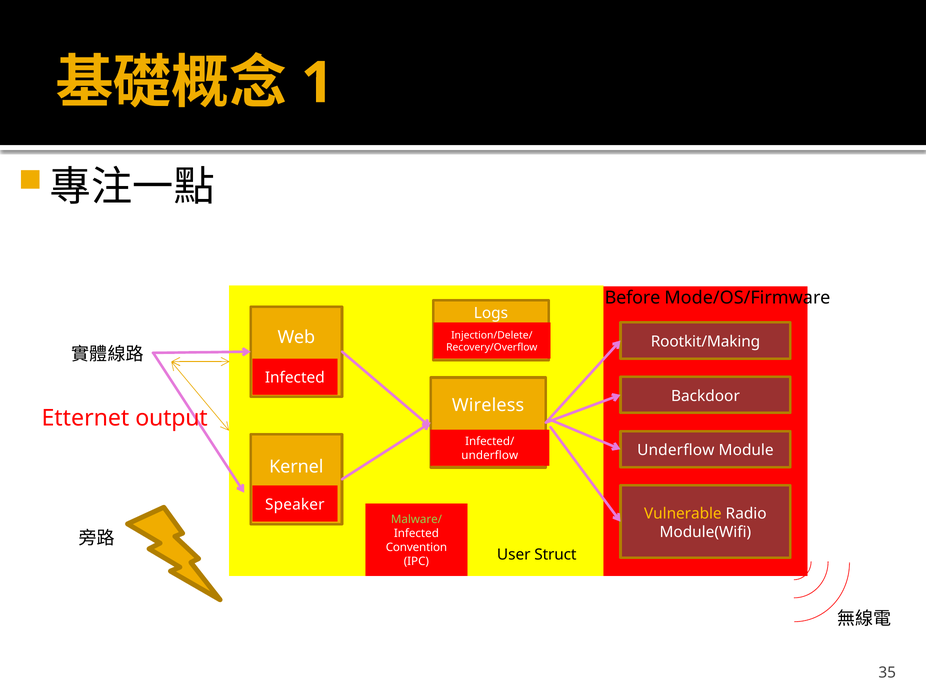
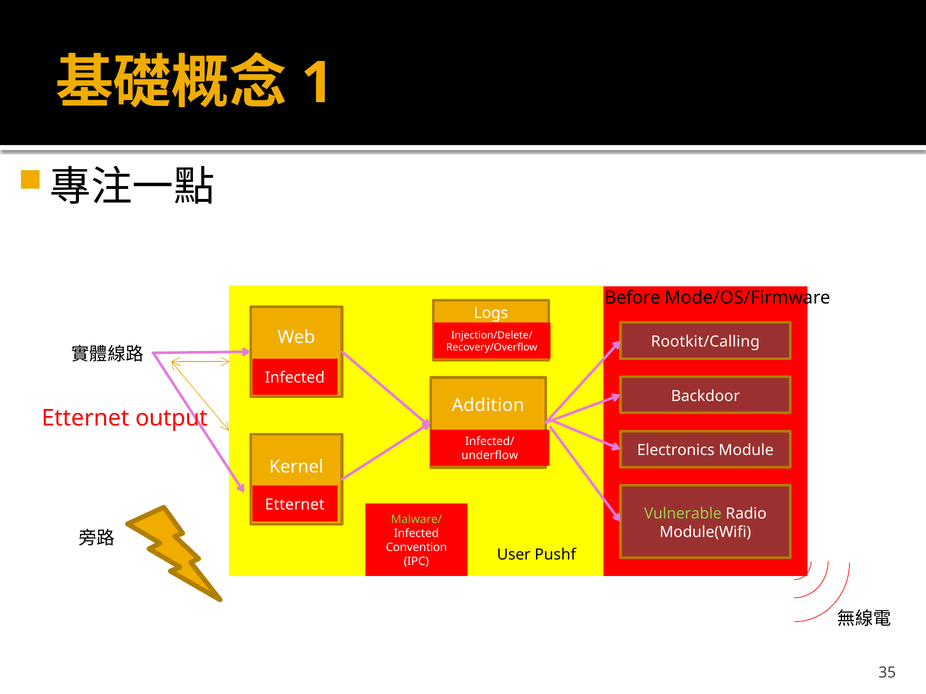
Rootkit/Making: Rootkit/Making -> Rootkit/Calling
Wireless: Wireless -> Addition
Underflow at (676, 451): Underflow -> Electronics
Speaker at (295, 505): Speaker -> Etternet
Vulnerable colour: yellow -> light green
Struct: Struct -> Pushf
